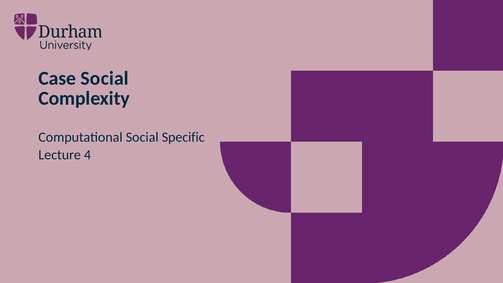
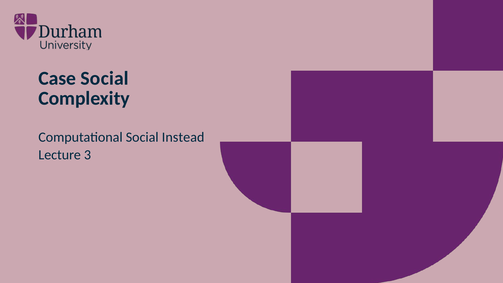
Specific: Specific -> Instead
4: 4 -> 3
